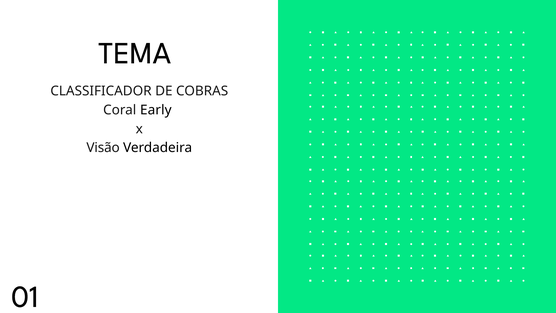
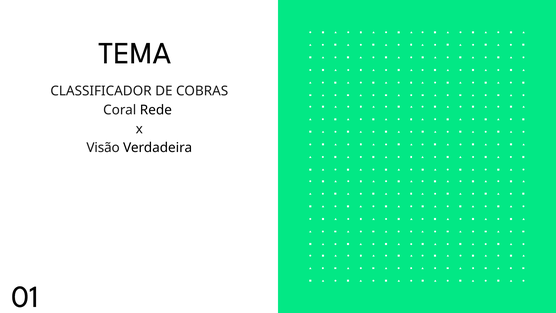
Early: Early -> Rede
